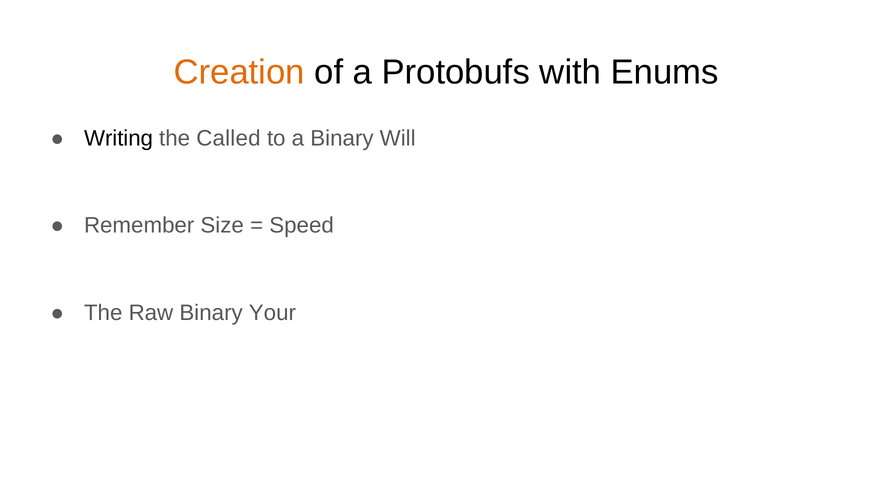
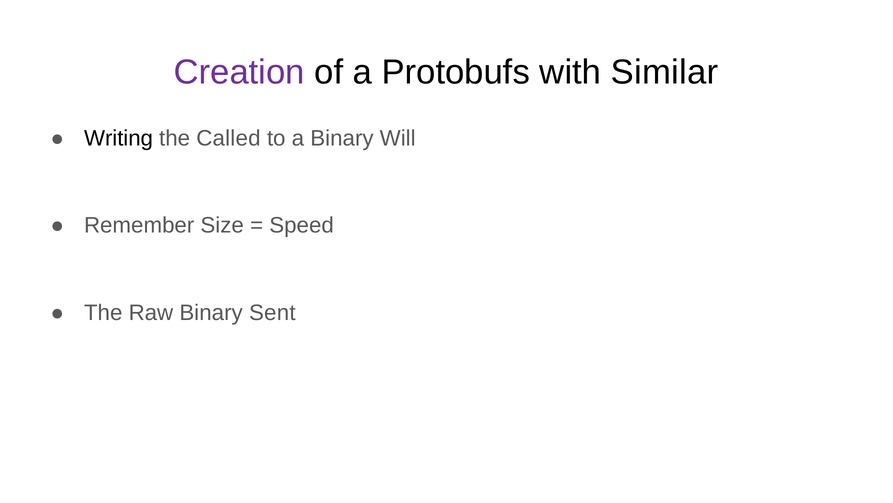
Creation colour: orange -> purple
Enums: Enums -> Similar
Your: Your -> Sent
